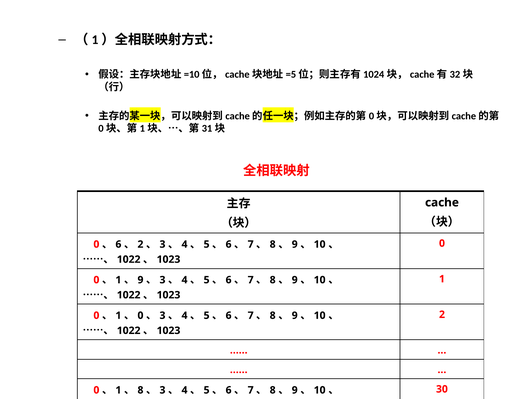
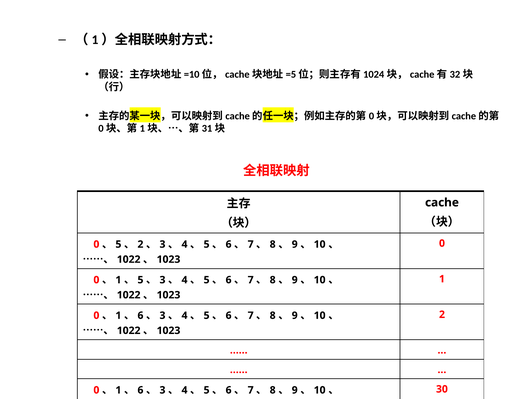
6 at (118, 244): 6 -> 5
9 at (140, 280): 9 -> 5
0 at (140, 315): 0 -> 6
8 at (140, 390): 8 -> 6
